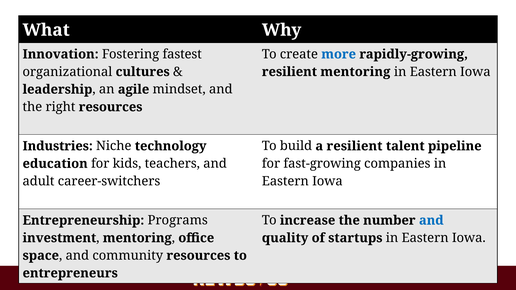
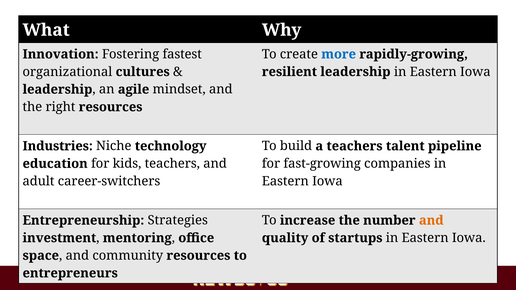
resilient mentoring: mentoring -> leadership
a resilient: resilient -> teachers
Programs: Programs -> Strategies
and at (431, 221) colour: blue -> orange
